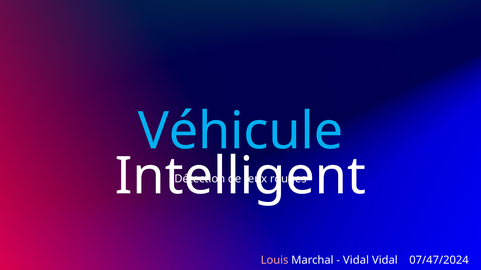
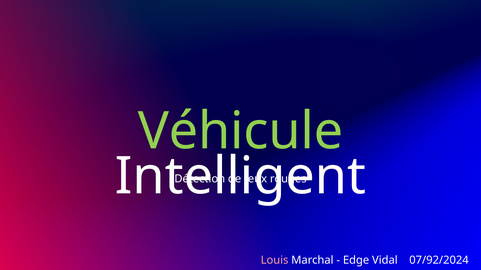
Véhicule colour: light blue -> light green
Vidal at (356, 261): Vidal -> Edge
07/47/2024: 07/47/2024 -> 07/92/2024
